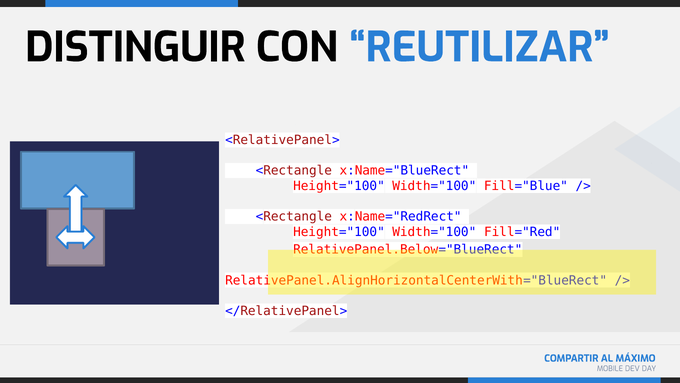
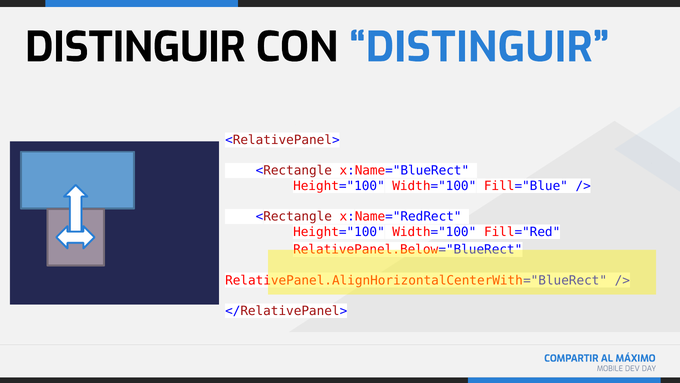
CON REUTILIZAR: REUTILIZAR -> DISTINGUIR
